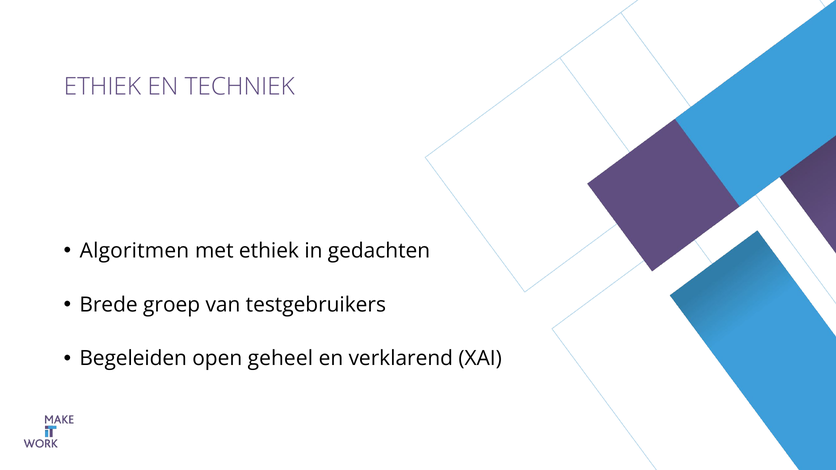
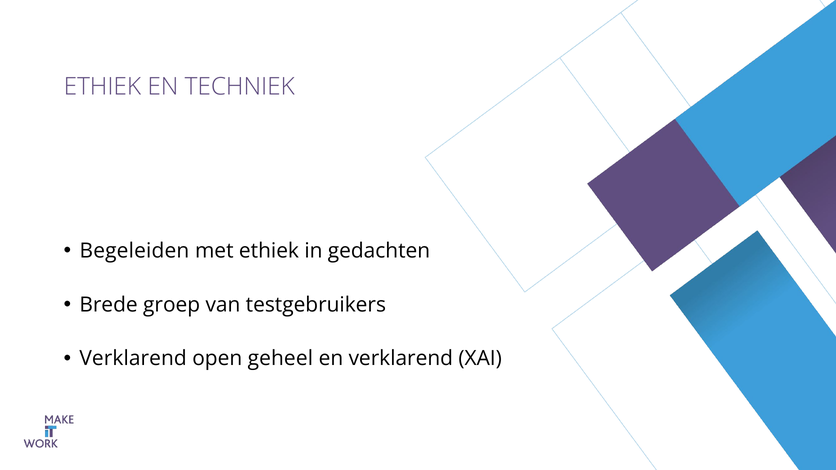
Algoritmen: Algoritmen -> Begeleiden
Begeleiden at (133, 359): Begeleiden -> Verklarend
